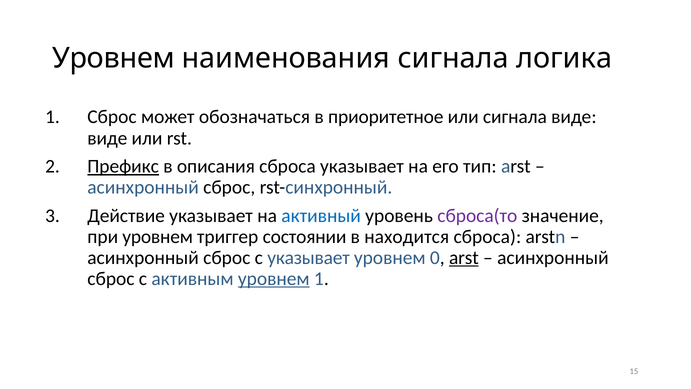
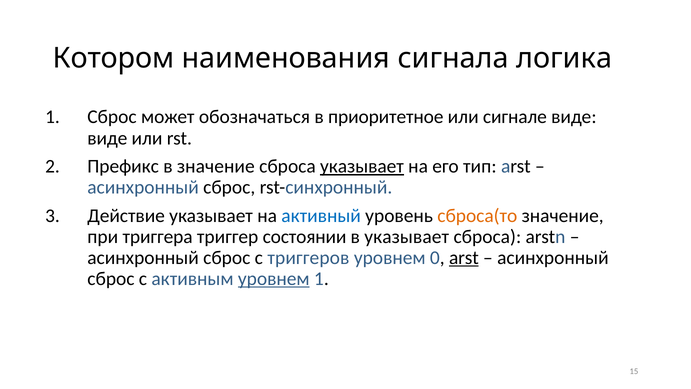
Уровнем at (114, 58): Уровнем -> Котором
или сигнала: сигнала -> сигнале
Префикс underline: present -> none
в описания: описания -> значение
указывает at (362, 166) underline: none -> present
сброса(то colour: purple -> orange
при уровнем: уровнем -> триггера
в находится: находится -> указывает
с указывает: указывает -> триггеров
